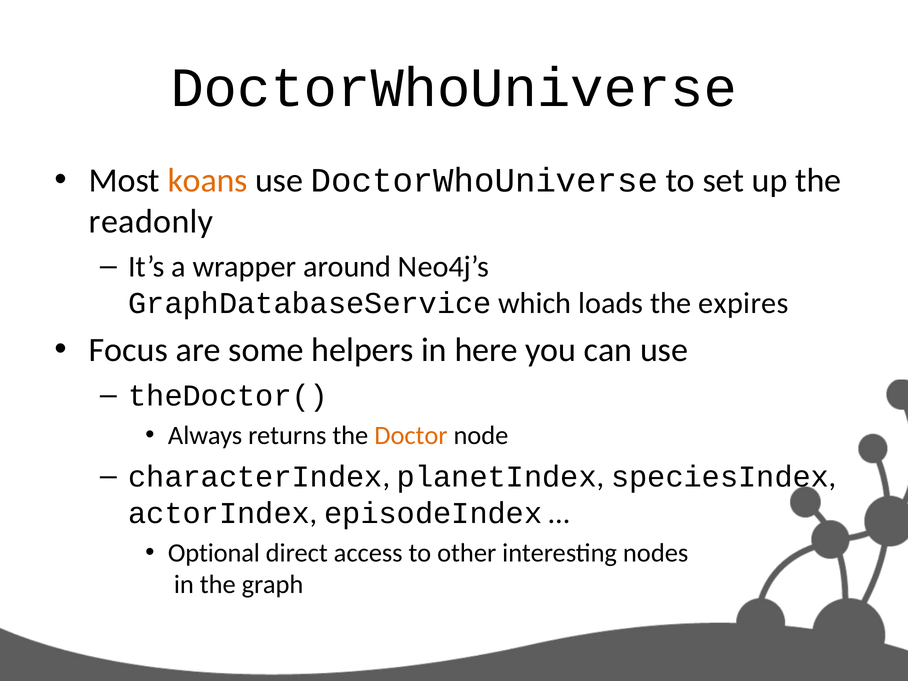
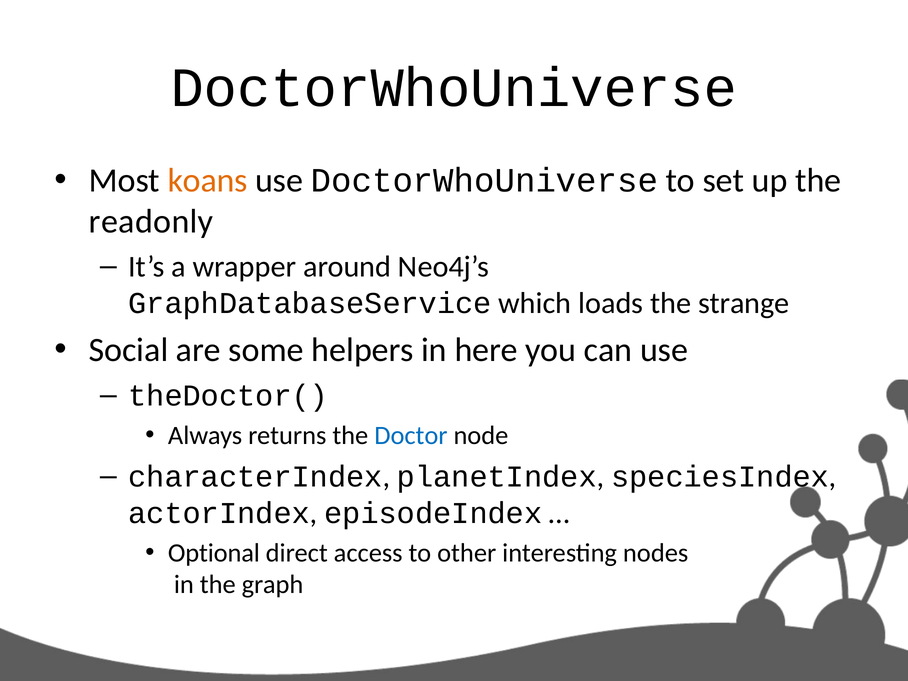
expires: expires -> strange
Focus: Focus -> Social
Doctor colour: orange -> blue
